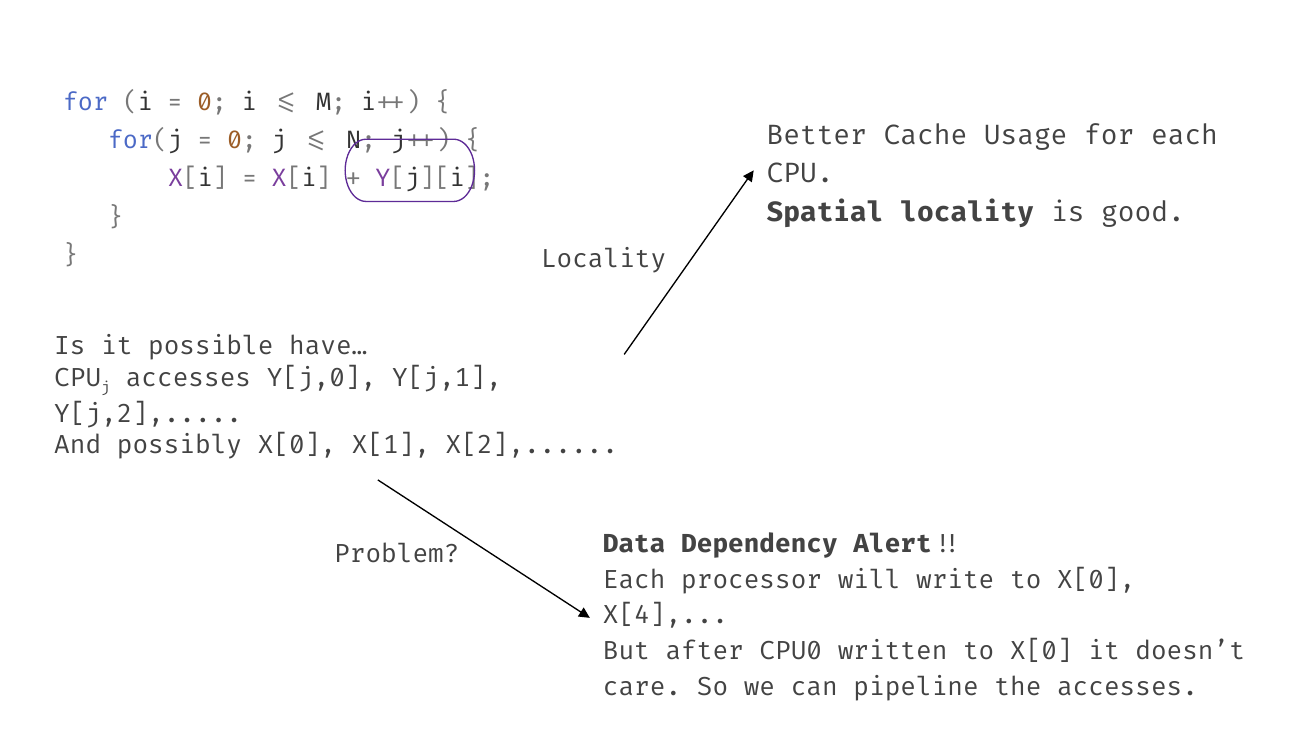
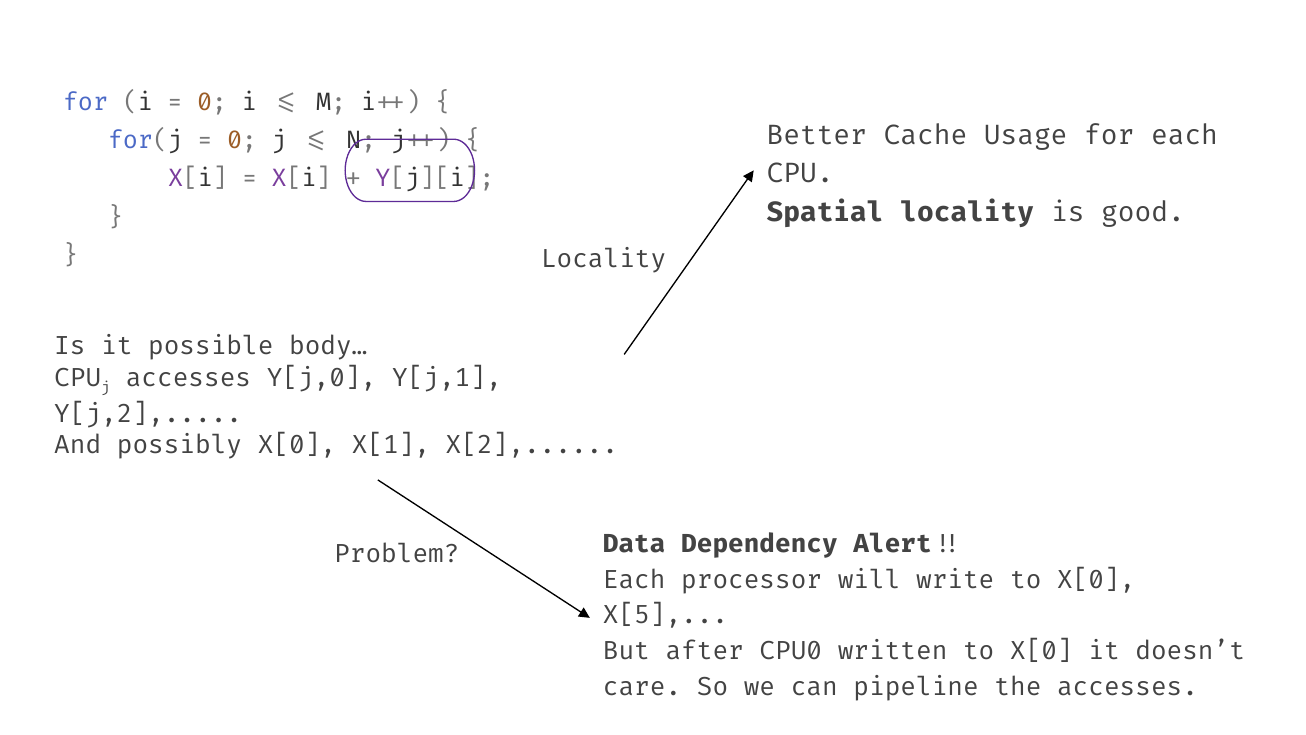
have…: have… -> body…
X[4: X[4 -> X[5
